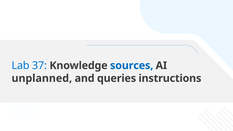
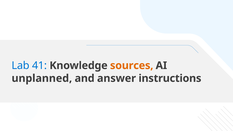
37: 37 -> 41
sources colour: blue -> orange
queries: queries -> answer
